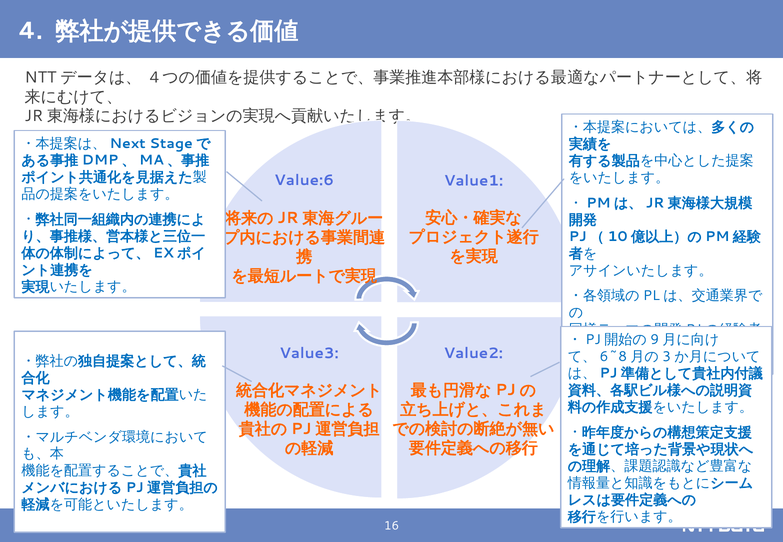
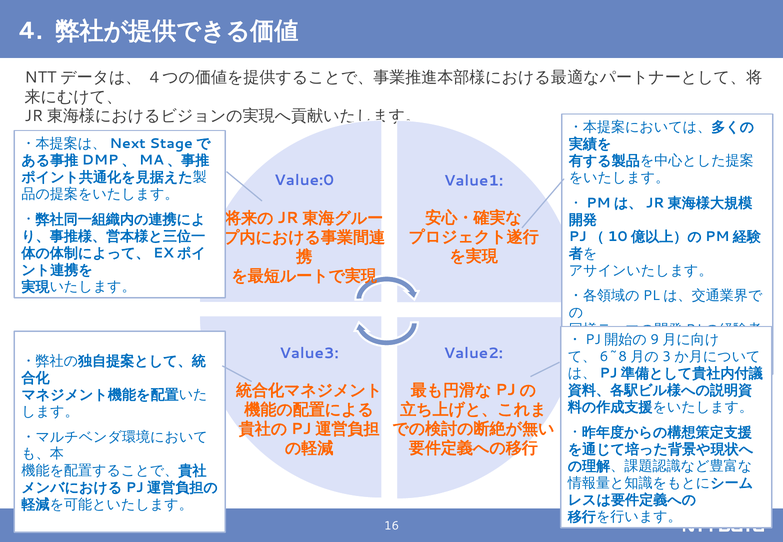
Value:6: Value:6 -> Value:0
